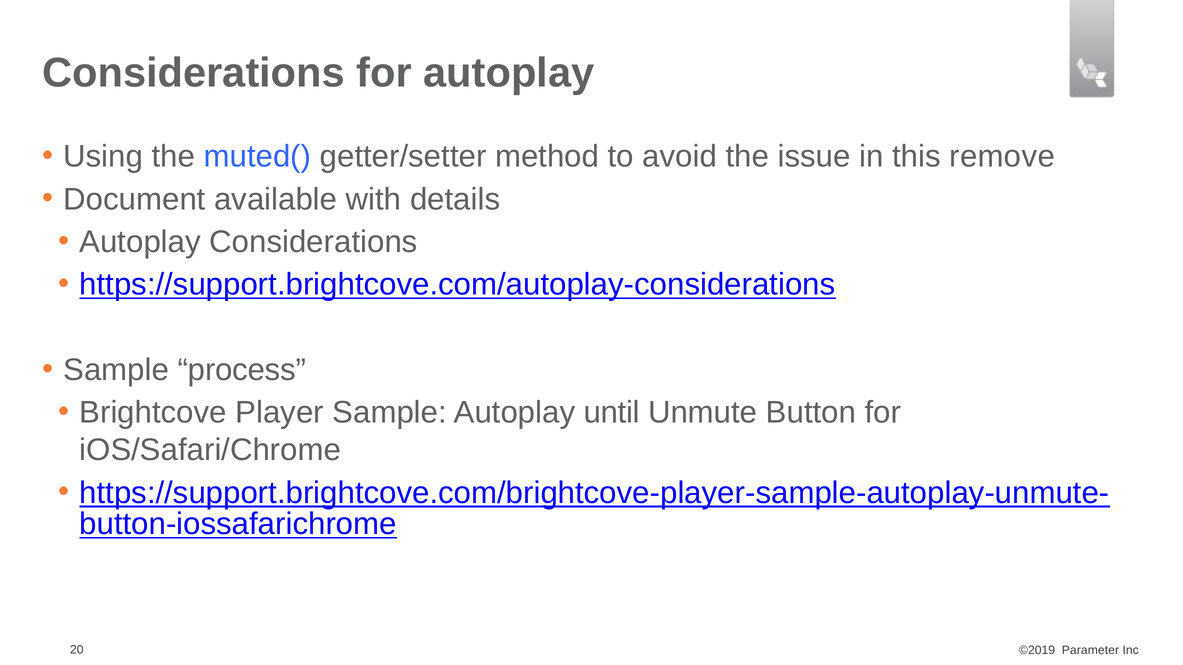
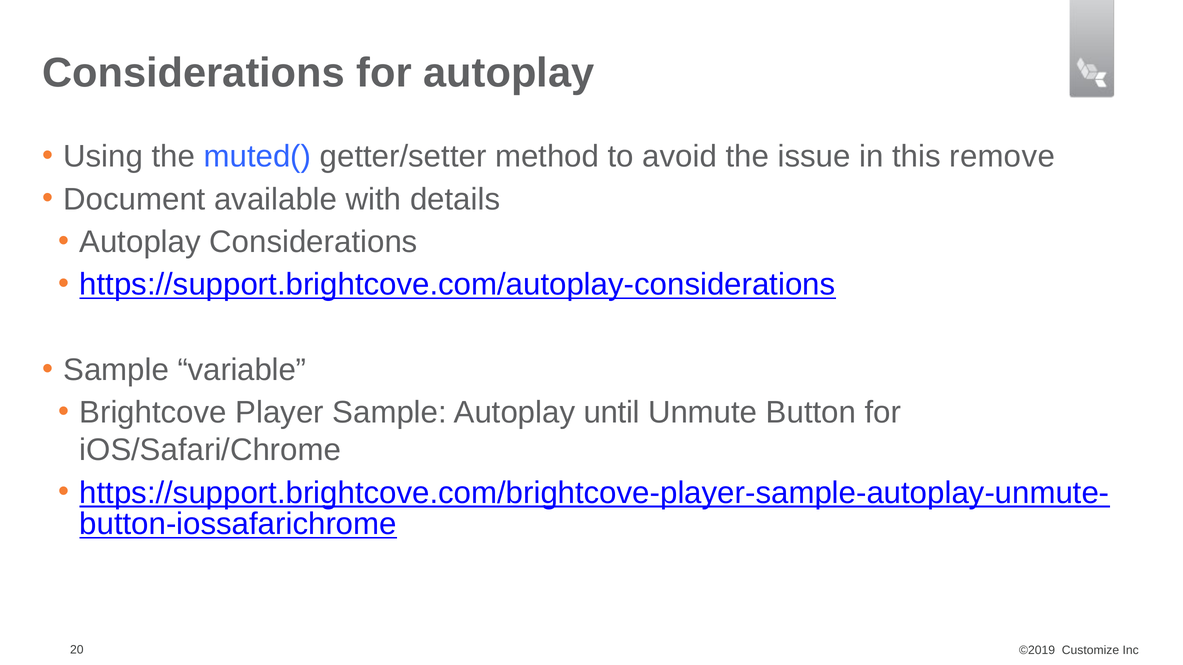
process: process -> variable
Parameter: Parameter -> Customize
